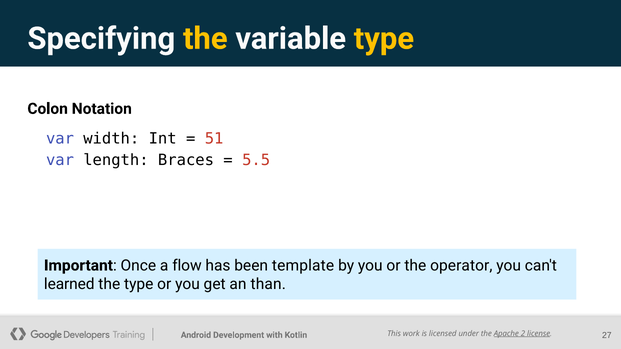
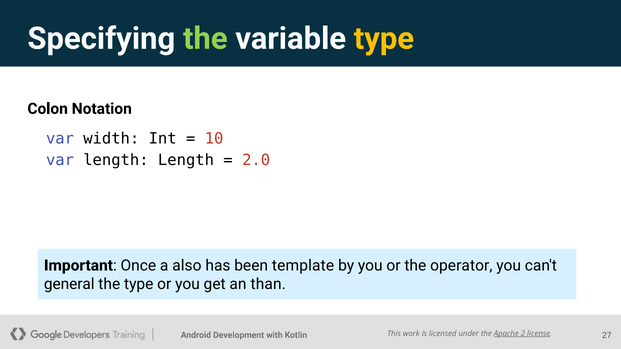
the at (205, 39) colour: yellow -> light green
51: 51 -> 10
length Braces: Braces -> Length
5.5: 5.5 -> 2.0
flow: flow -> also
learned: learned -> general
